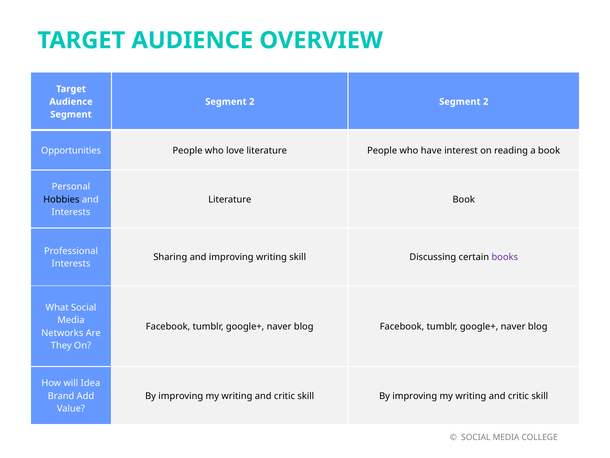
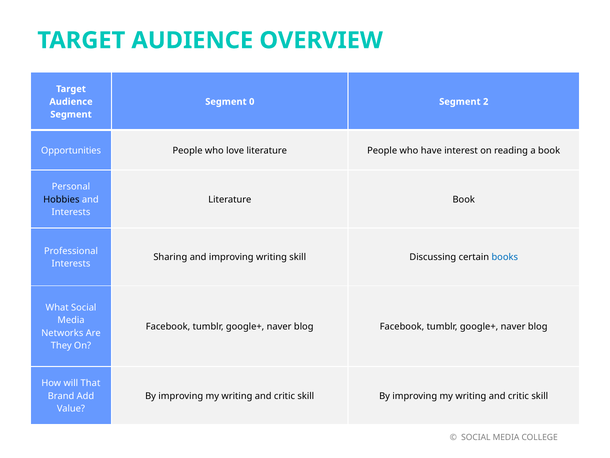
2 at (252, 102): 2 -> 0
books colour: purple -> blue
Idea: Idea -> That
